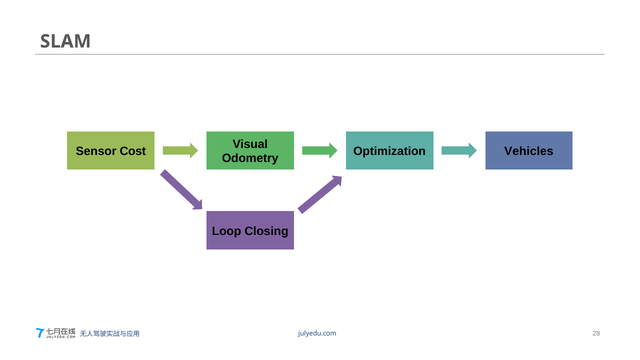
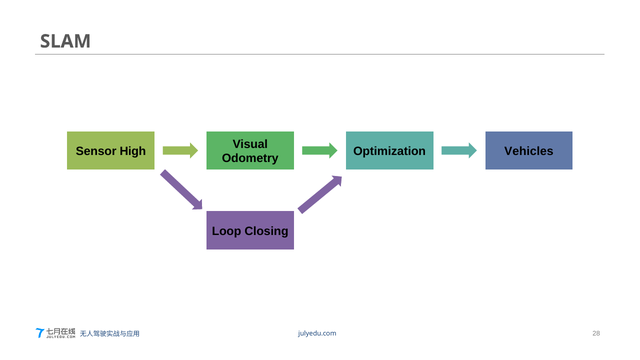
Cost: Cost -> High
